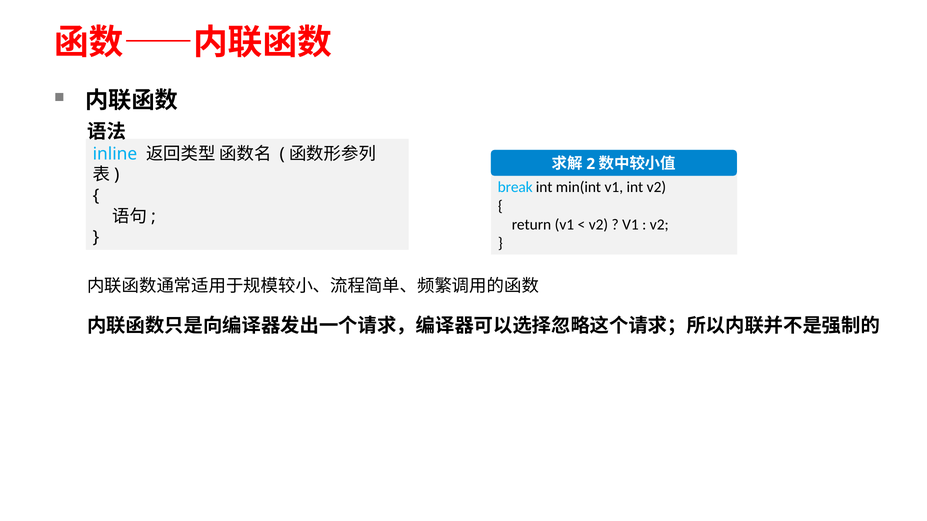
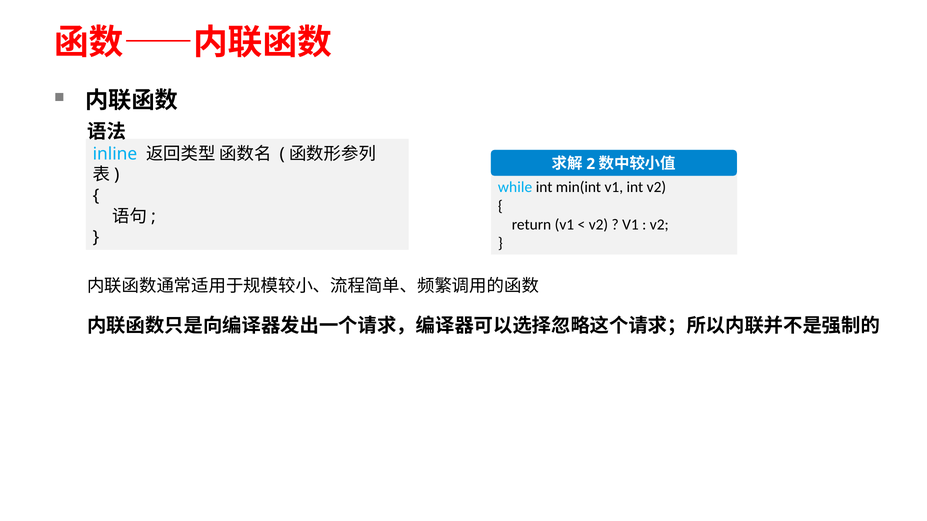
break: break -> while
